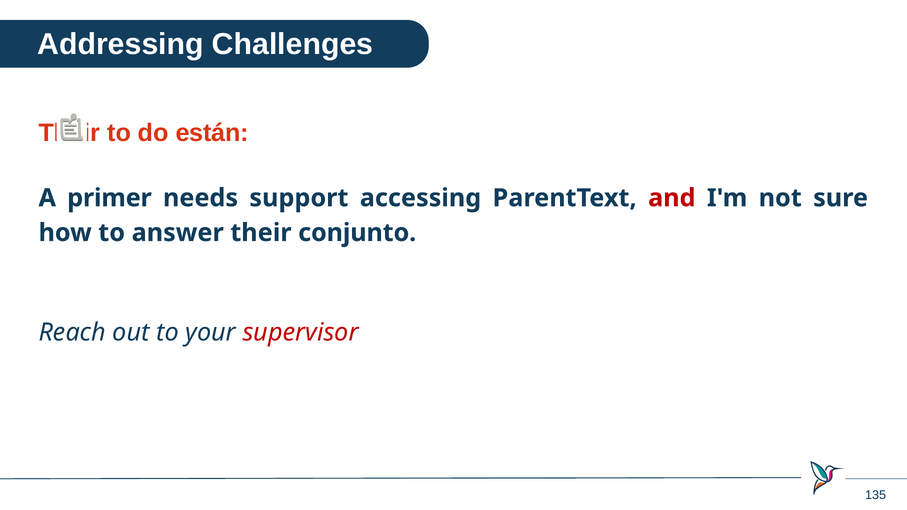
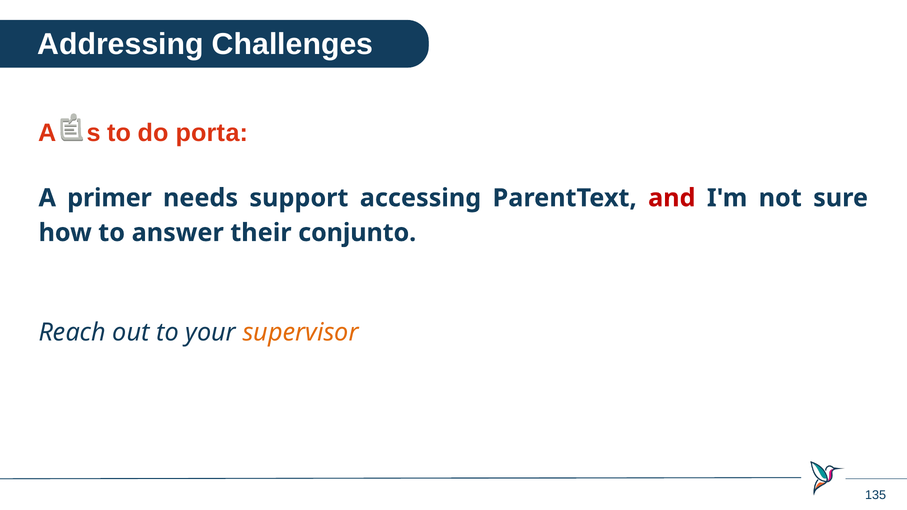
Their at (69, 133): Their -> Años
están: están -> porta
supervisor colour: red -> orange
